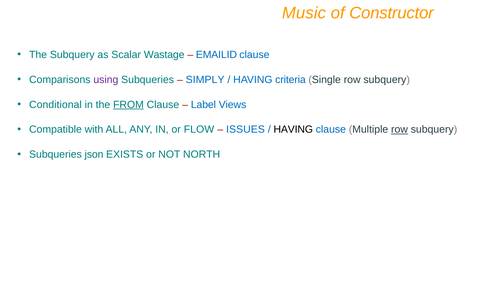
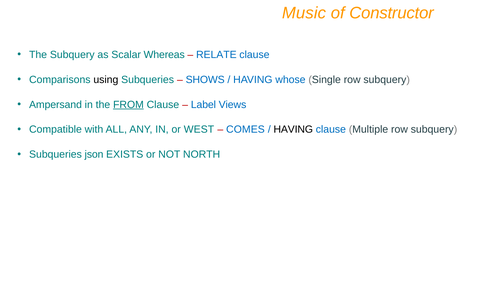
Wastage: Wastage -> Whereas
EMAILID: EMAILID -> RELATE
using colour: purple -> black
SIMPLY: SIMPLY -> SHOWS
criteria: criteria -> whose
Conditional: Conditional -> Ampersand
FLOW: FLOW -> WEST
ISSUES: ISSUES -> COMES
row at (399, 130) underline: present -> none
